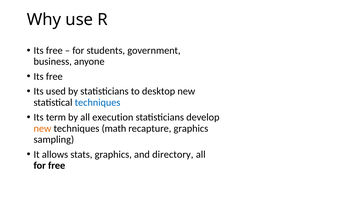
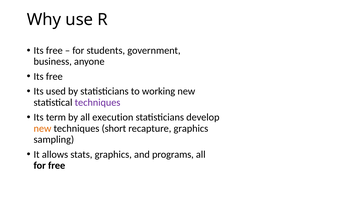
desktop: desktop -> working
techniques at (98, 102) colour: blue -> purple
math: math -> short
directory: directory -> programs
